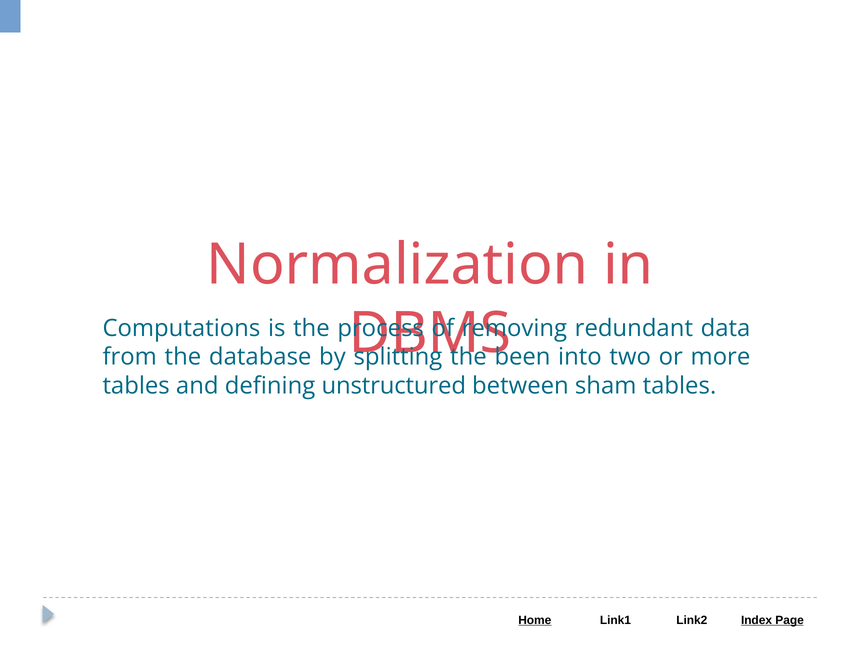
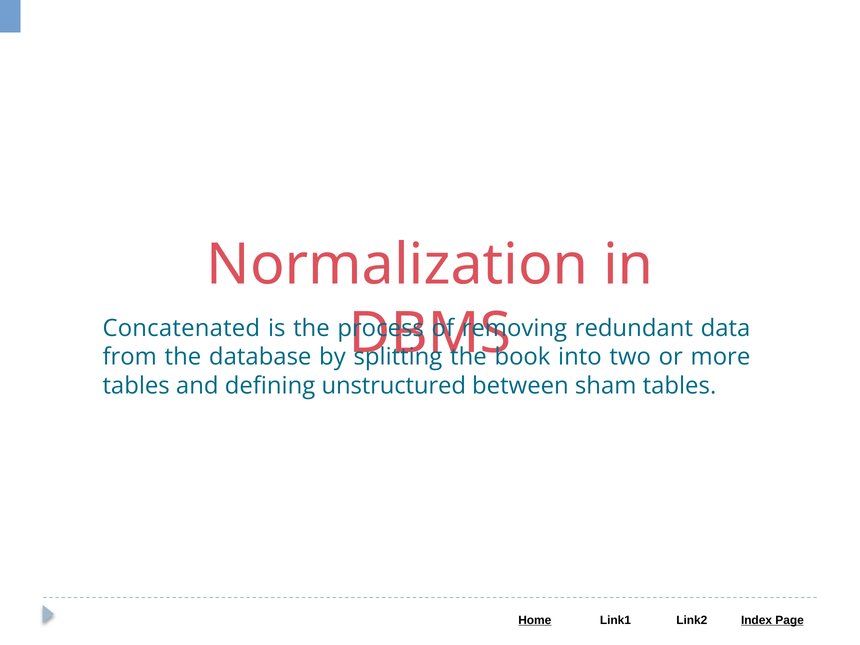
Computations: Computations -> Concatenated
been: been -> book
